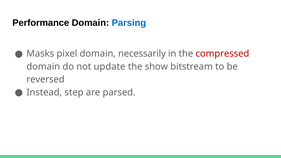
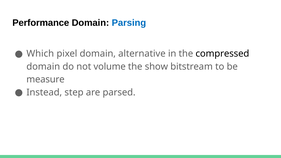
Masks: Masks -> Which
necessarily: necessarily -> alternative
compressed colour: red -> black
update: update -> volume
reversed: reversed -> measure
